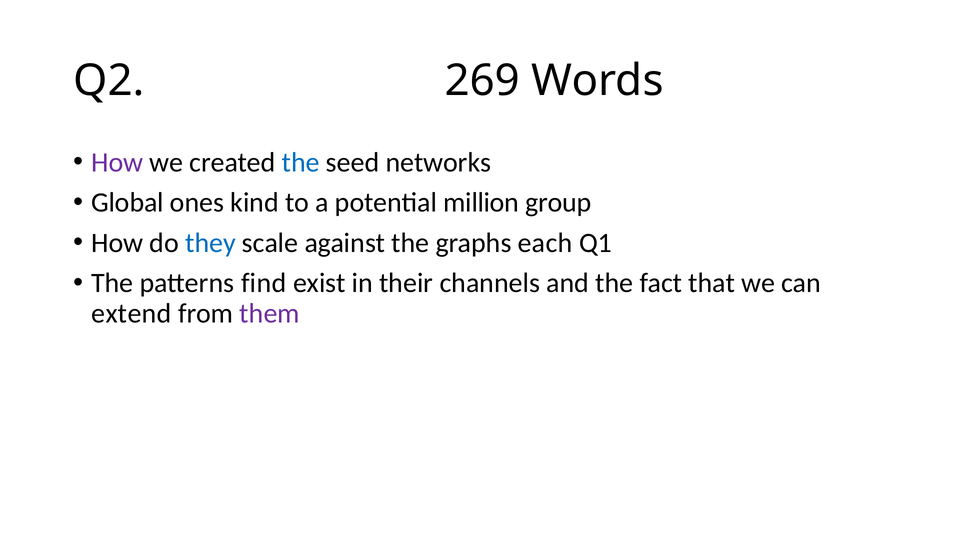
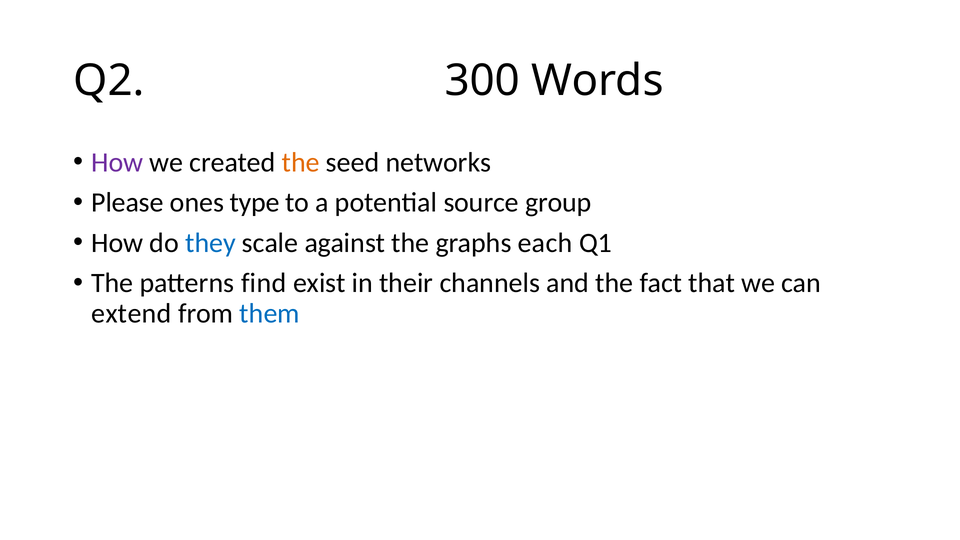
269: 269 -> 300
the at (301, 162) colour: blue -> orange
Global: Global -> Please
kind: kind -> type
million: million -> source
them colour: purple -> blue
